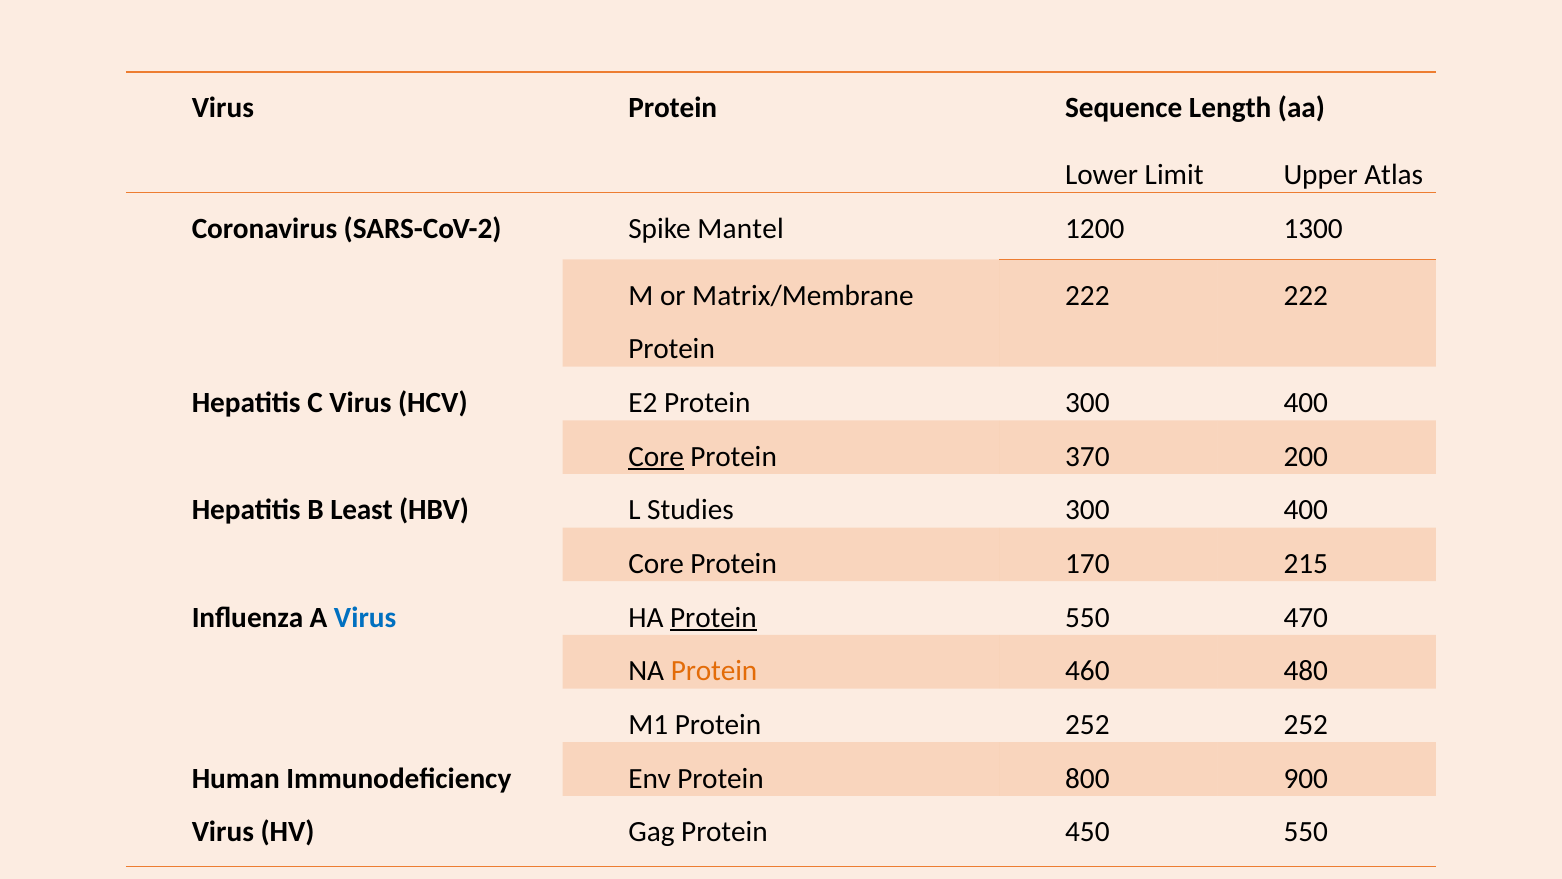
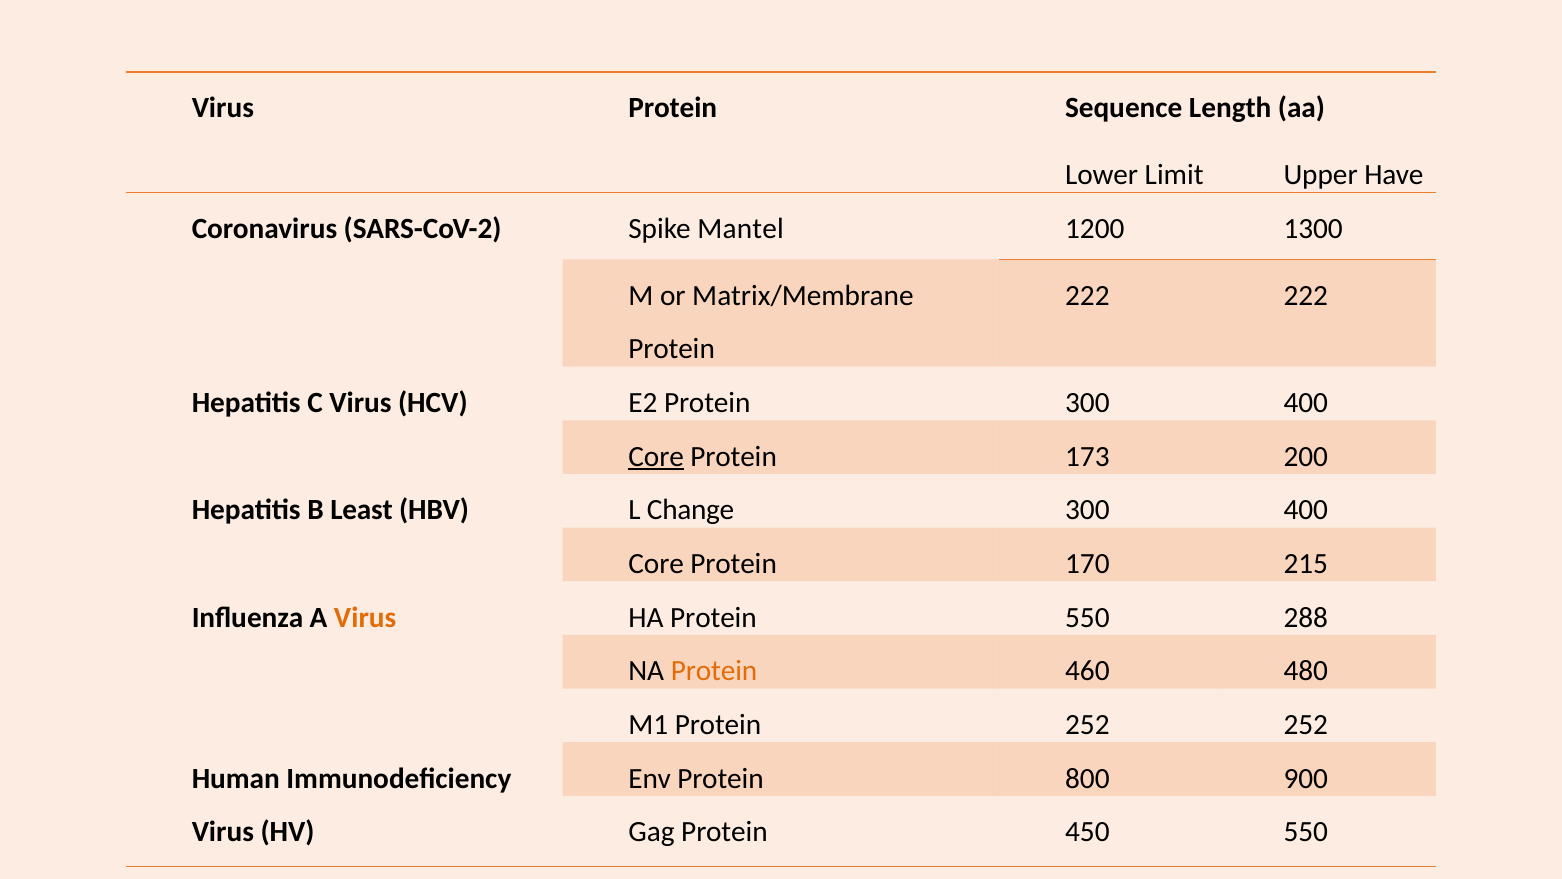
Atlas: Atlas -> Have
370: 370 -> 173
Studies: Studies -> Change
Virus at (365, 617) colour: blue -> orange
Protein at (713, 617) underline: present -> none
470: 470 -> 288
